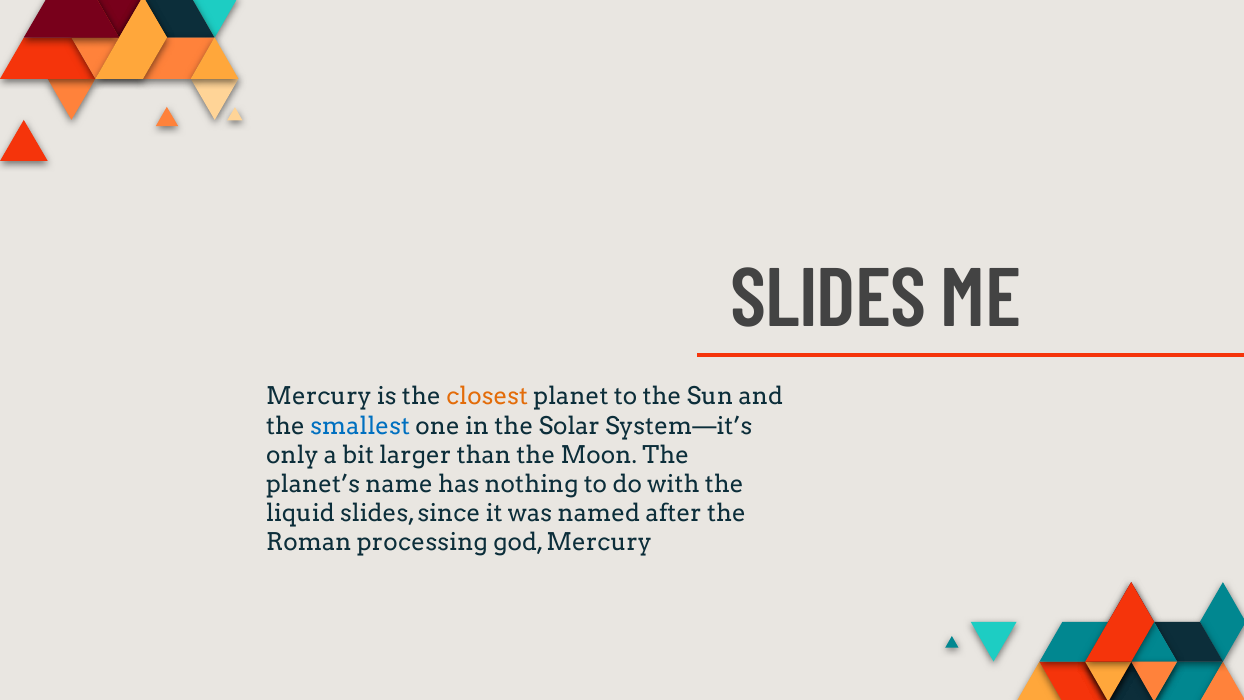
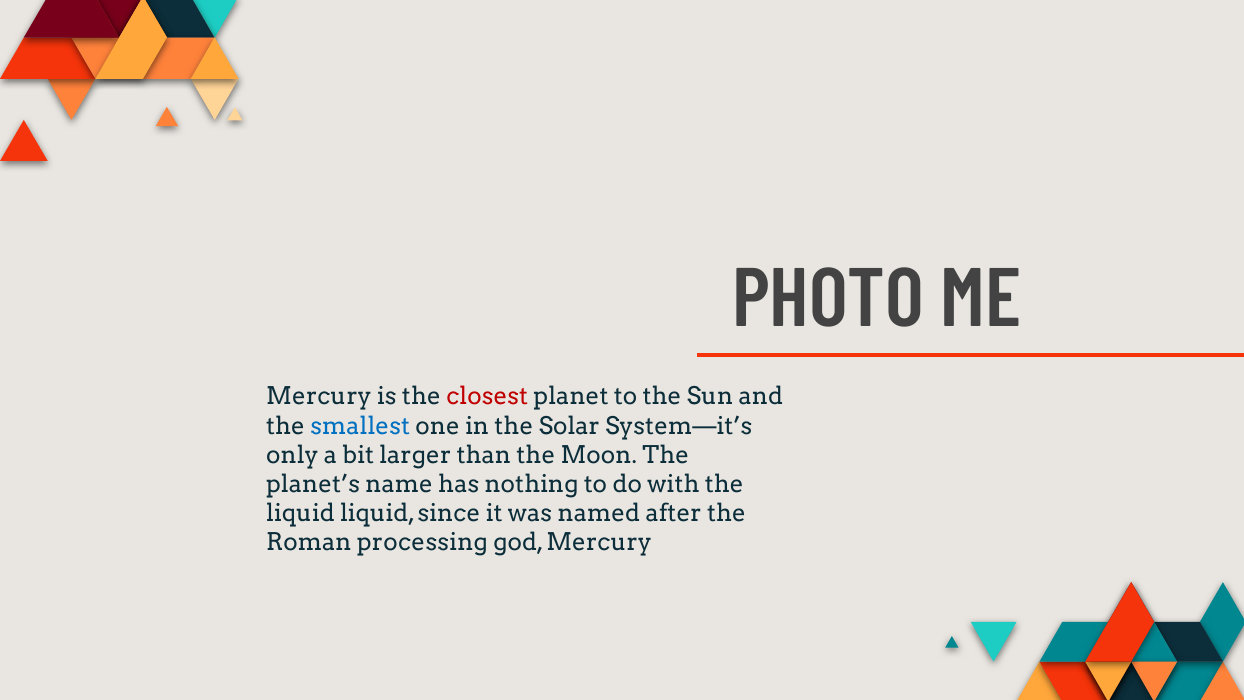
SLIDES at (828, 299): SLIDES -> PHOTO
closest colour: orange -> red
liquid slides: slides -> liquid
